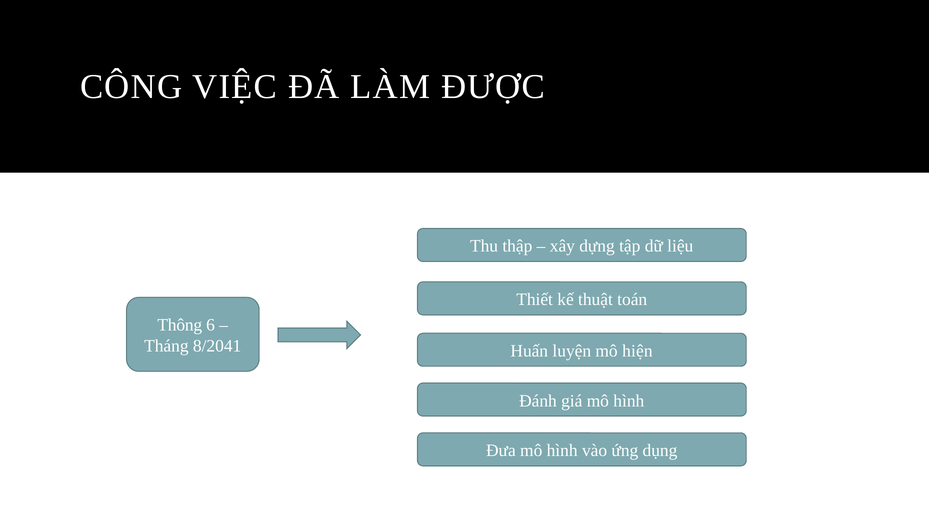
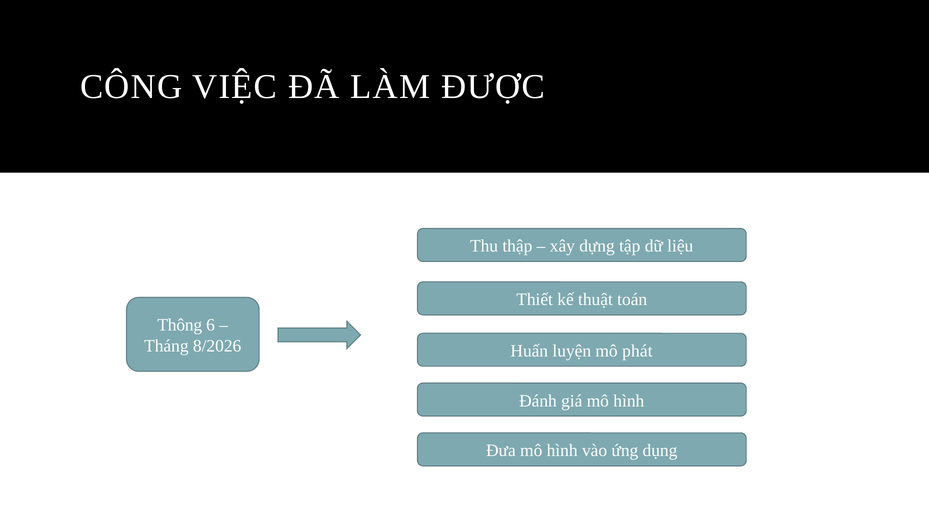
8/2041: 8/2041 -> 8/2026
hiện: hiện -> phát
